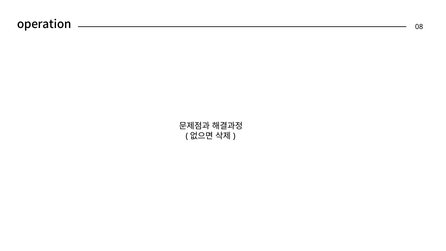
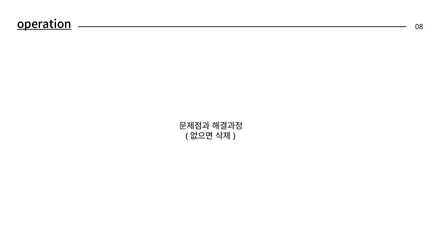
operation underline: none -> present
